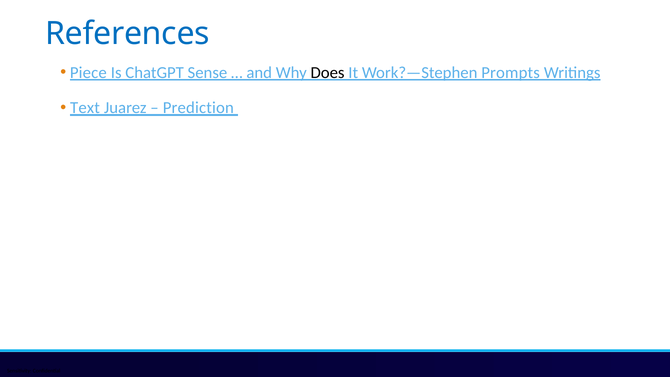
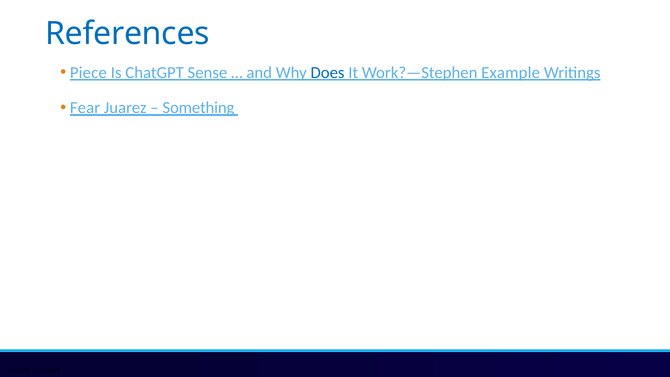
Does colour: black -> blue
Prompts: Prompts -> Example
Text: Text -> Fear
Prediction: Prediction -> Something
